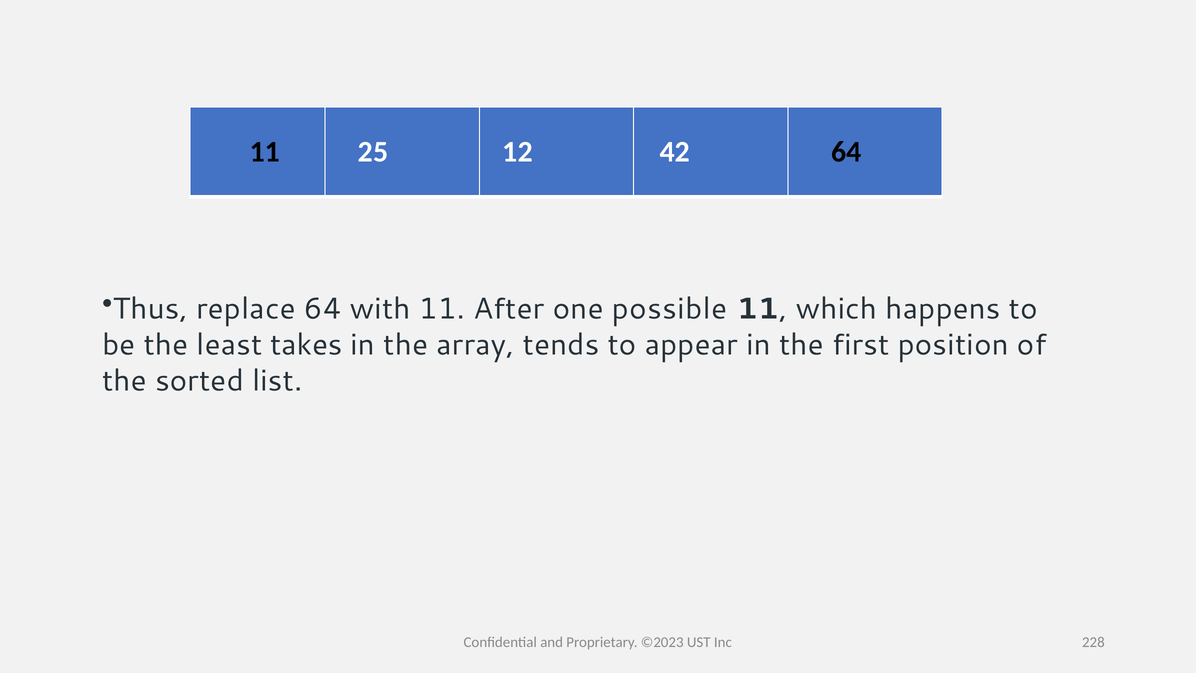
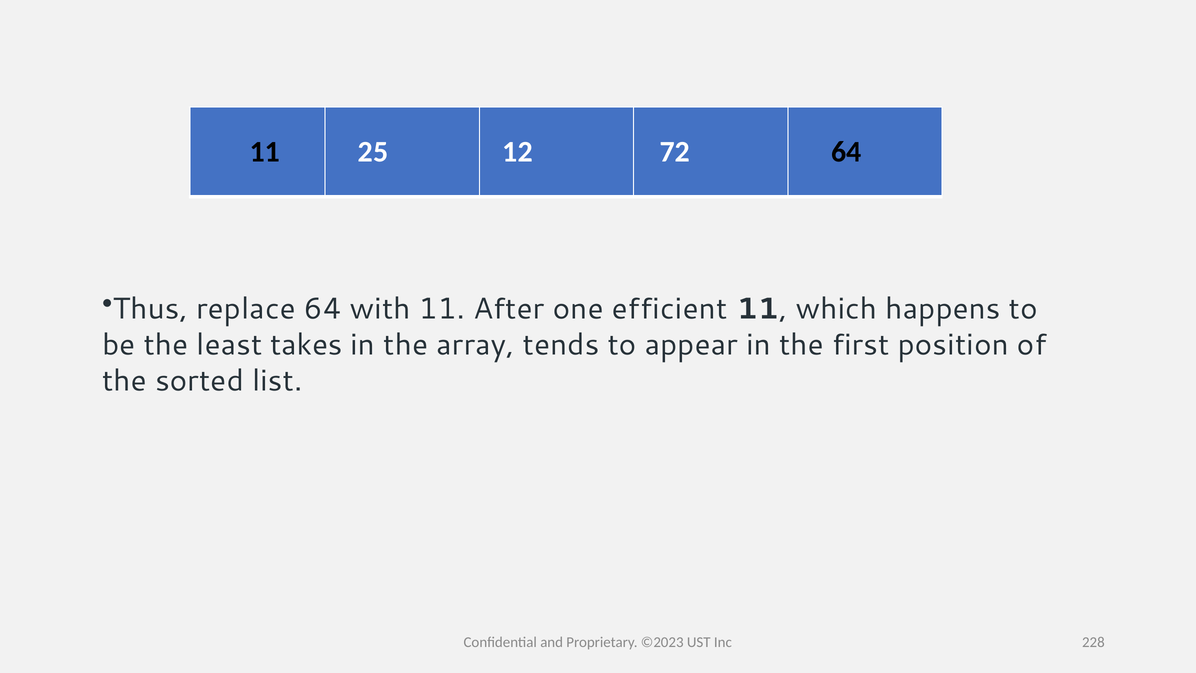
42: 42 -> 72
possible: possible -> efficient
